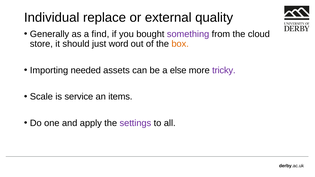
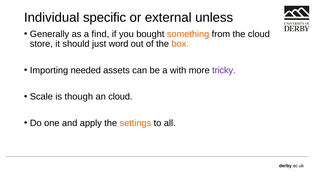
replace: replace -> specific
quality: quality -> unless
something colour: purple -> orange
else: else -> with
service: service -> though
an items: items -> cloud
settings colour: purple -> orange
